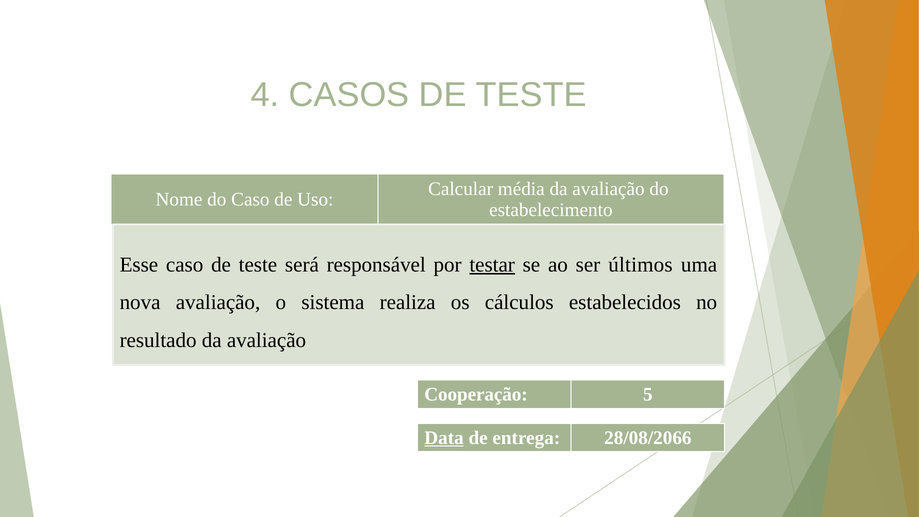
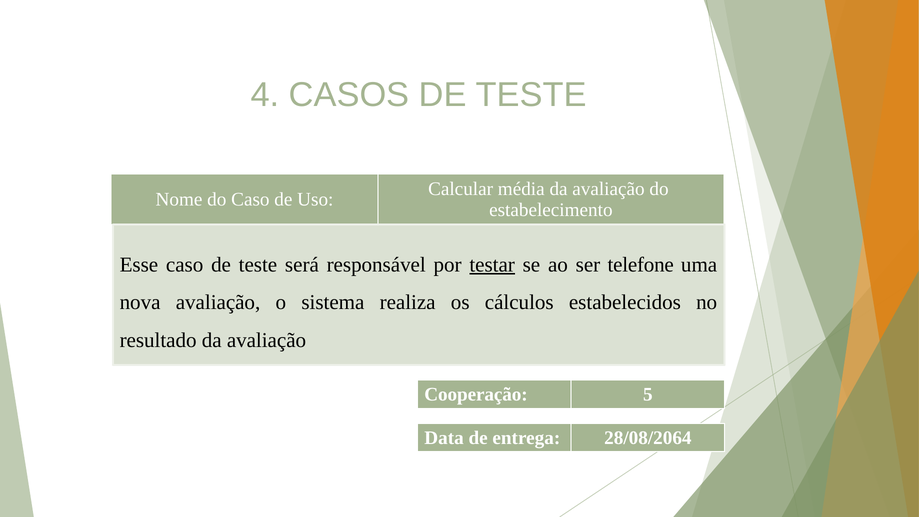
últimos: últimos -> telefone
Data underline: present -> none
28/08/2066: 28/08/2066 -> 28/08/2064
